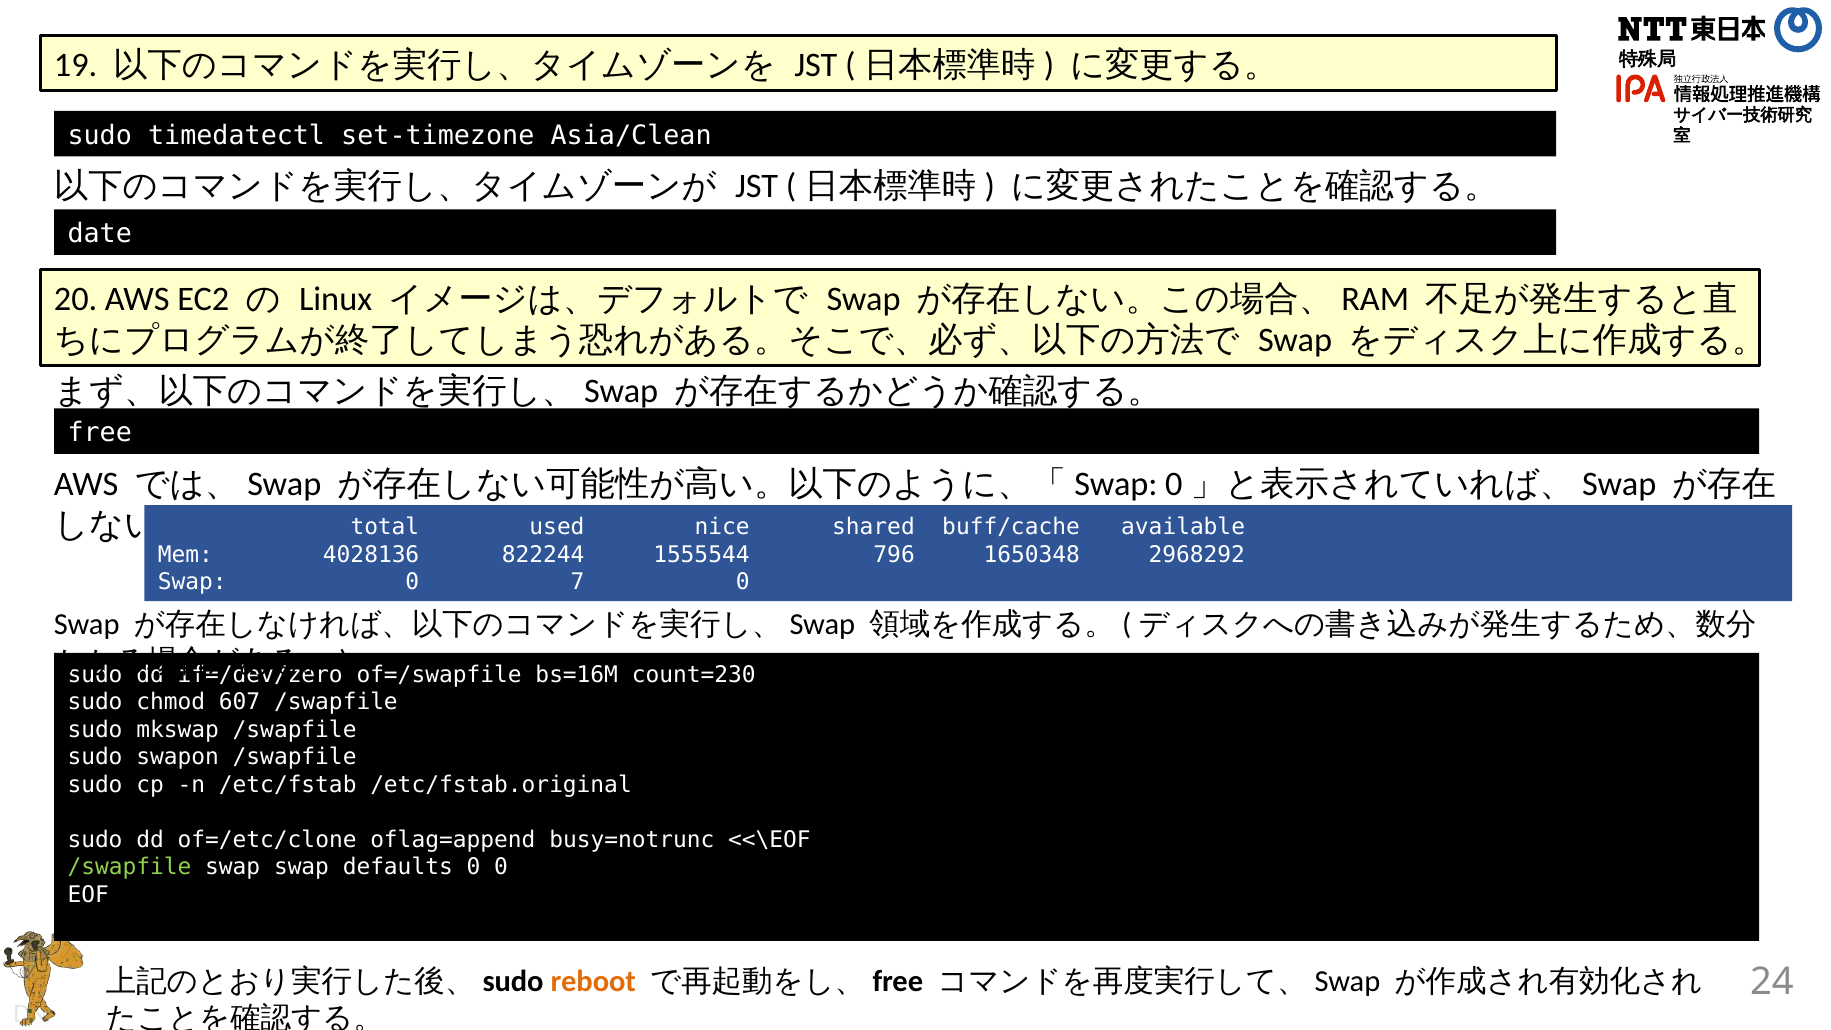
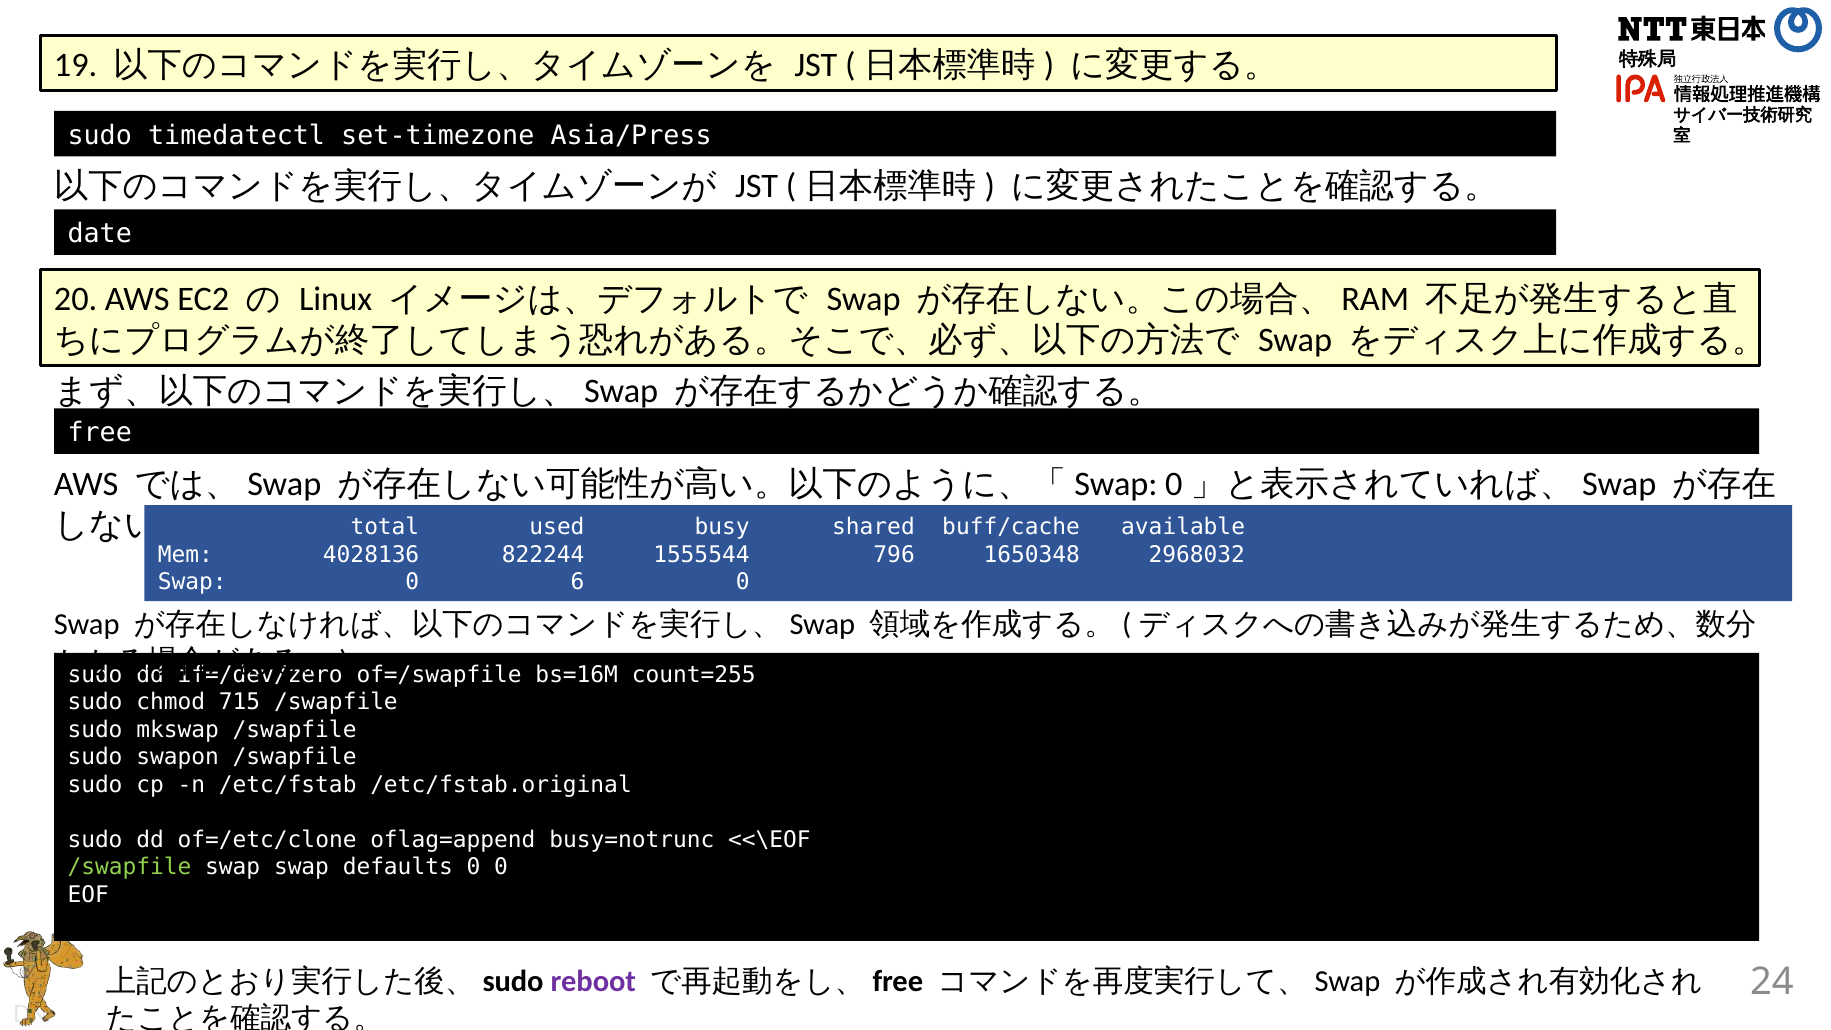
Asia/Clean: Asia/Clean -> Asia/Press
nice: nice -> busy
2968292: 2968292 -> 2968032
7: 7 -> 6
count=230: count=230 -> count=255
607: 607 -> 715
reboot colour: orange -> purple
